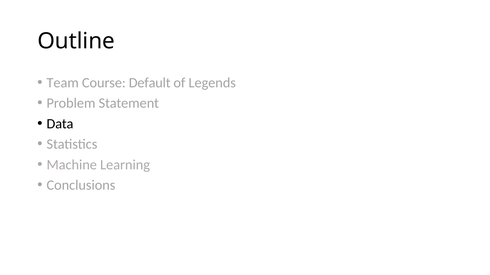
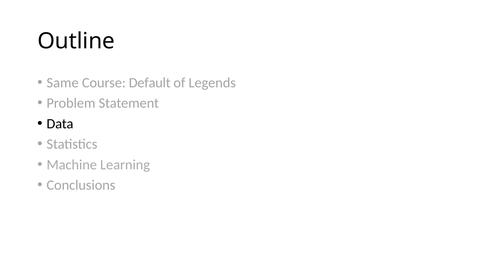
Team: Team -> Same
